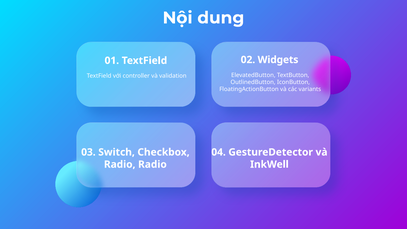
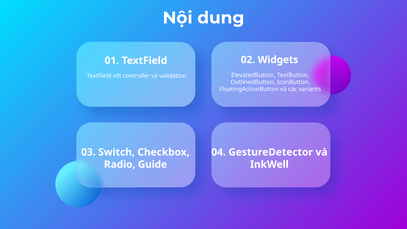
Radio Radio: Radio -> Guide
